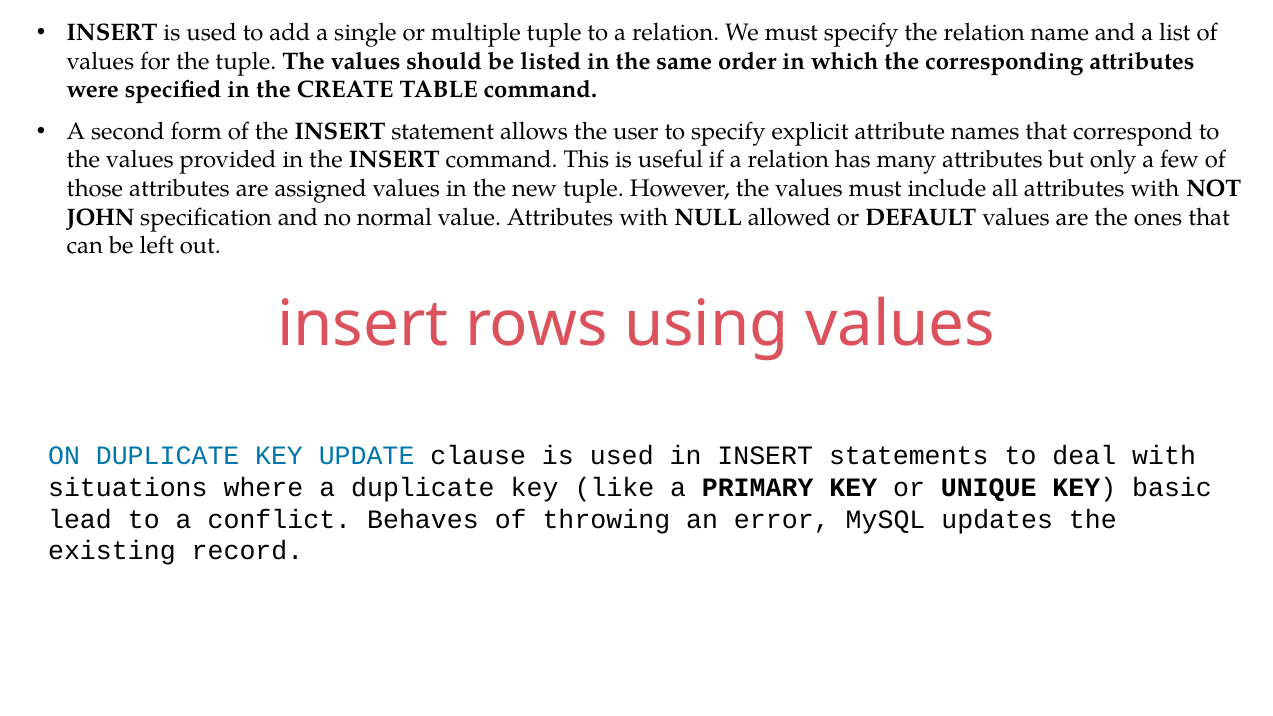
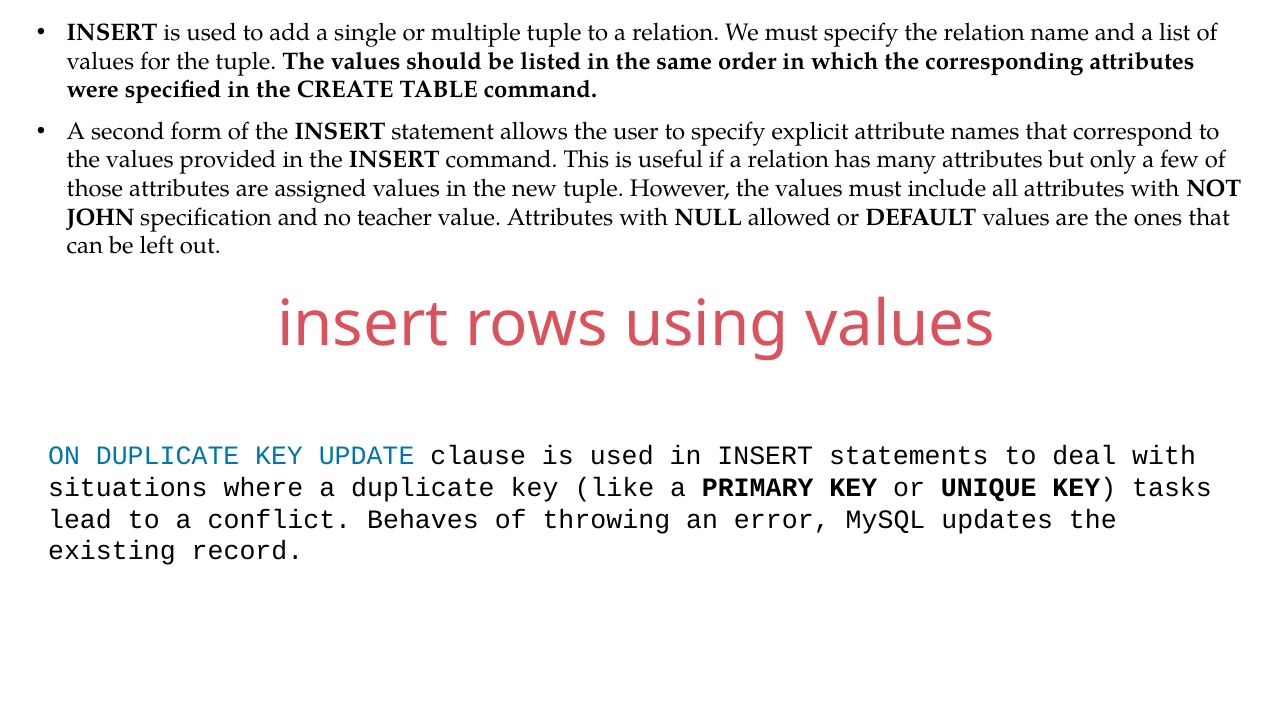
normal: normal -> teacher
basic: basic -> tasks
